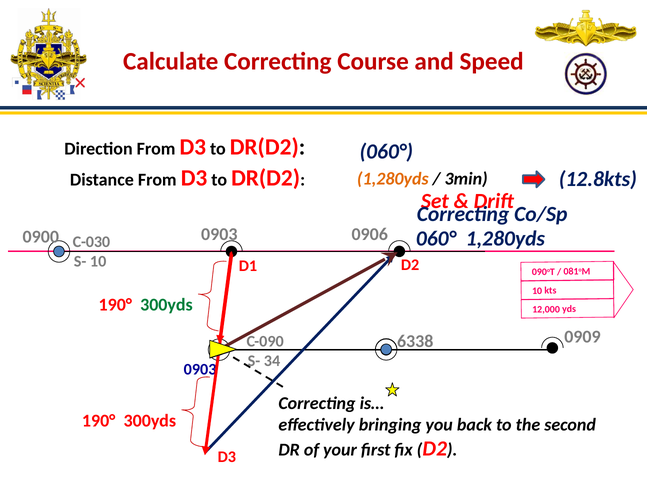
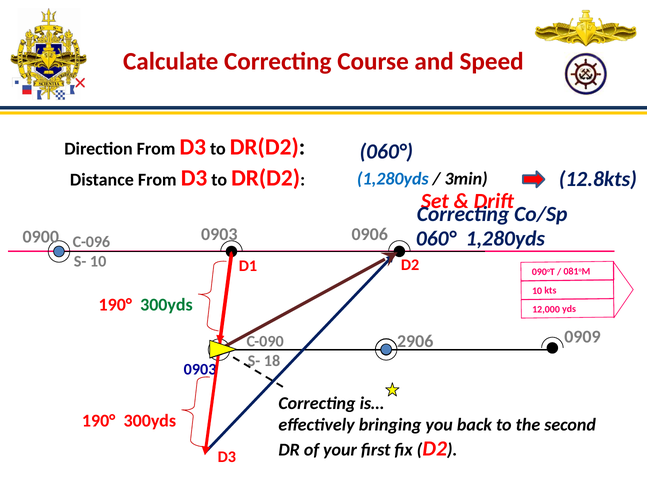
1,280yds at (393, 179) colour: orange -> blue
C-030: C-030 -> C-096
6338: 6338 -> 2906
34: 34 -> 18
